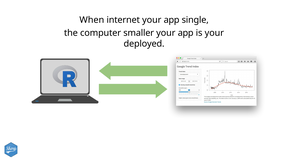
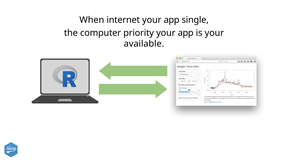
smaller: smaller -> priority
deployed: deployed -> available
